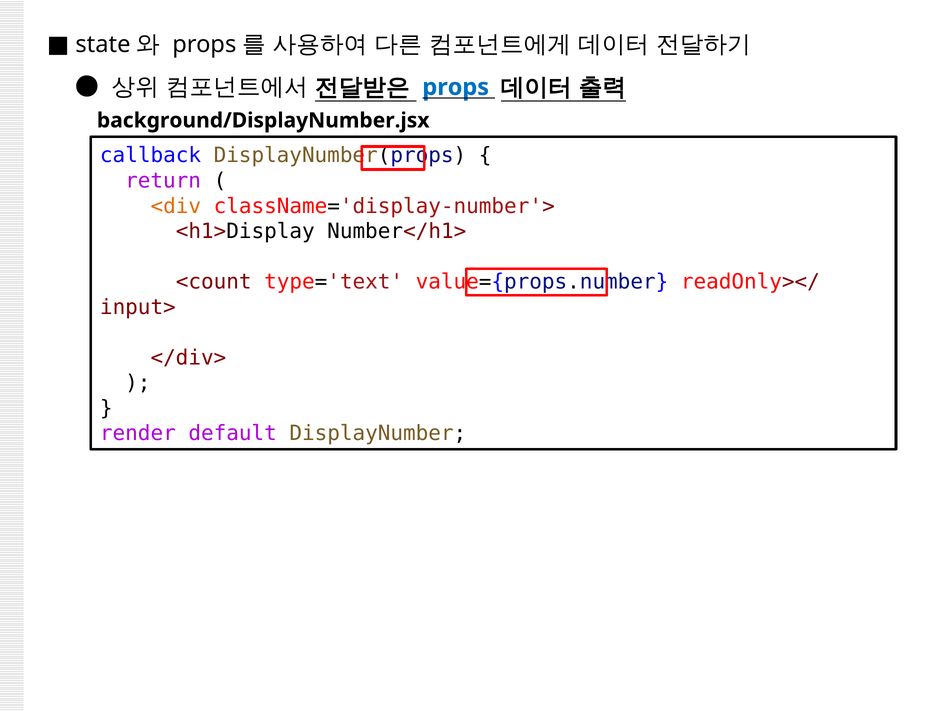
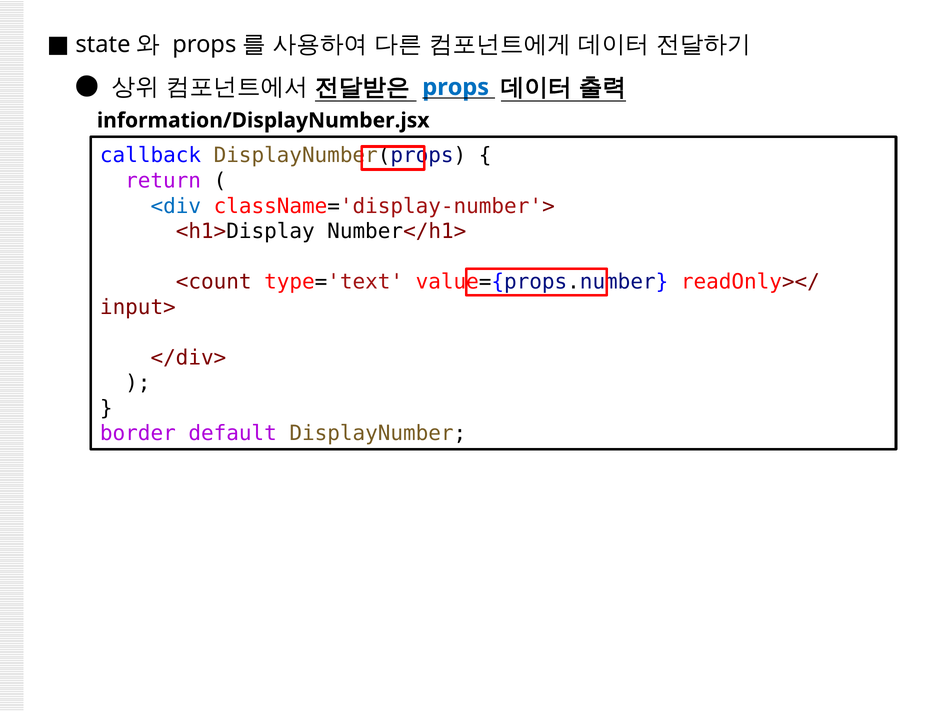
background/DisplayNumber.jsx: background/DisplayNumber.jsx -> information/DisplayNumber.jsx
<div colour: orange -> blue
render: render -> border
